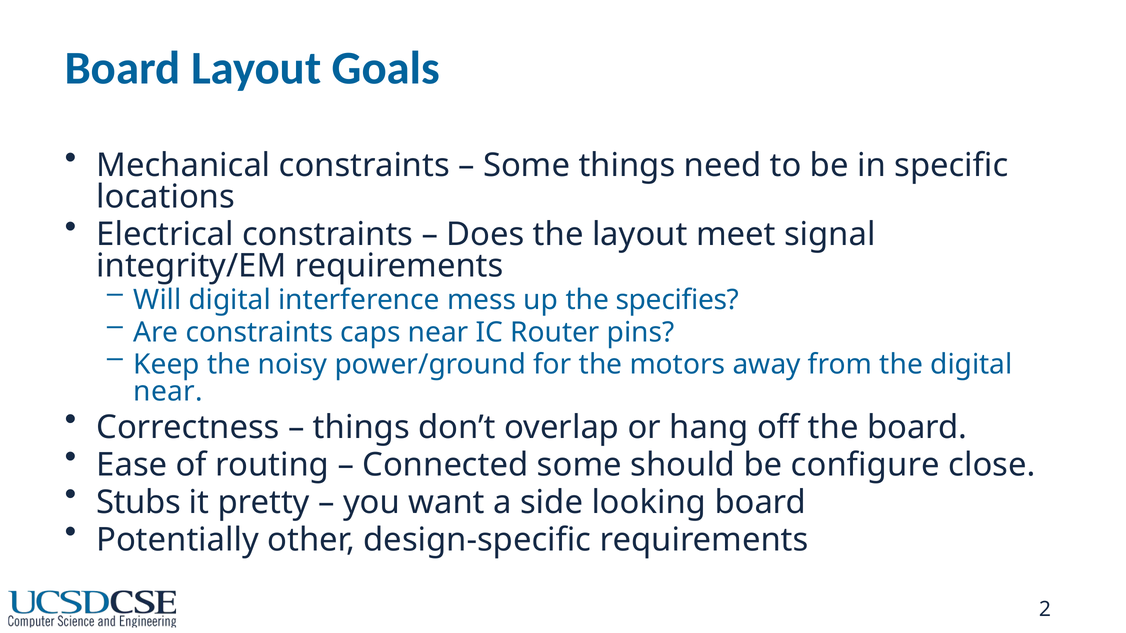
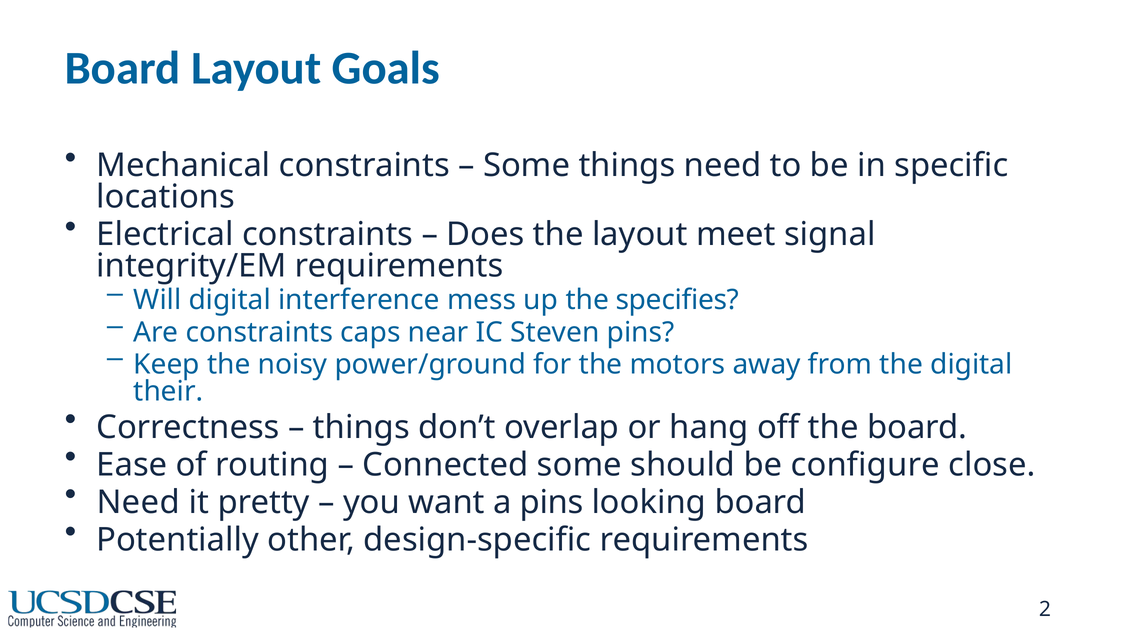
Router: Router -> Steven
near at (168, 392): near -> their
Stubs at (139, 503): Stubs -> Need
a side: side -> pins
